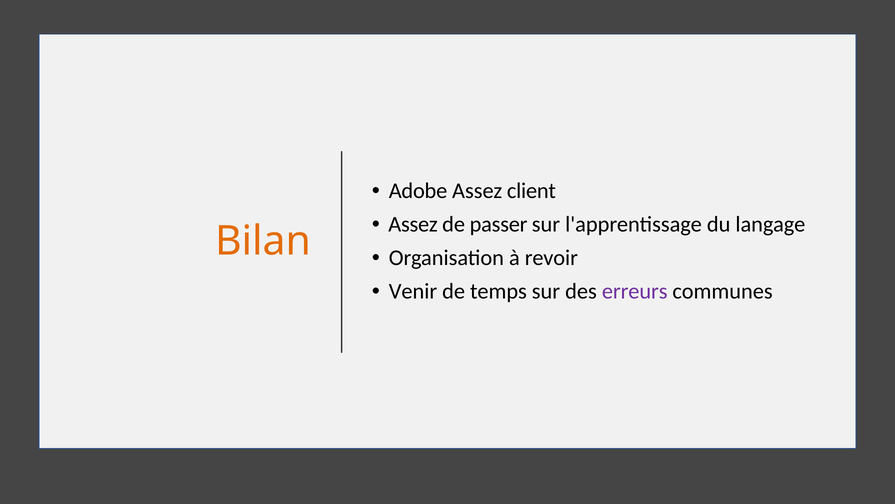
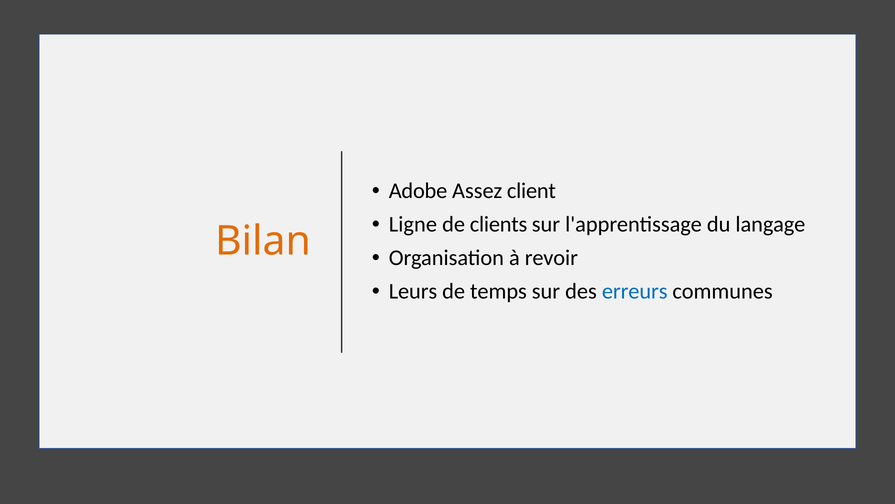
Assez at (413, 224): Assez -> Ligne
passer: passer -> clients
Venir: Venir -> Leurs
erreurs colour: purple -> blue
